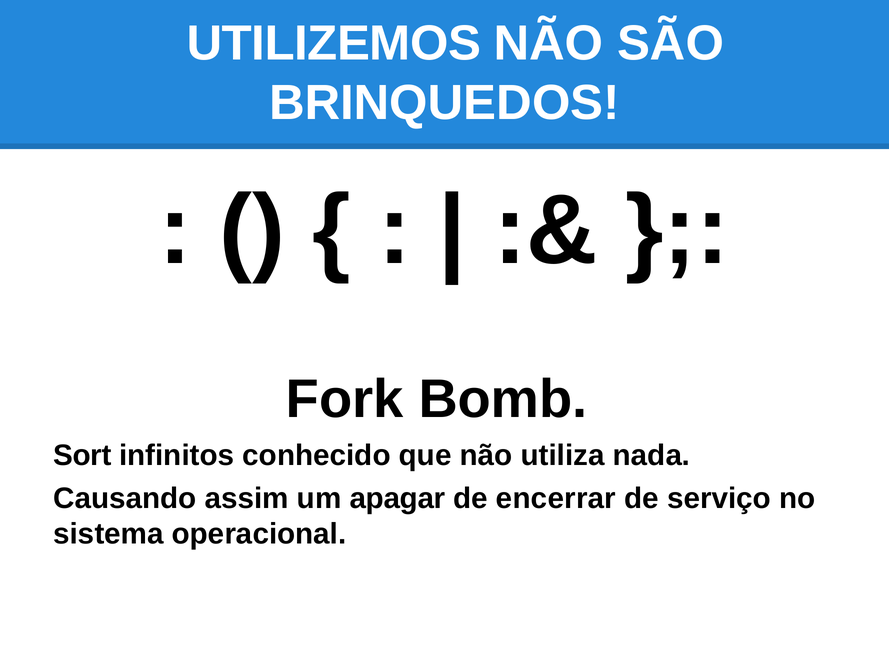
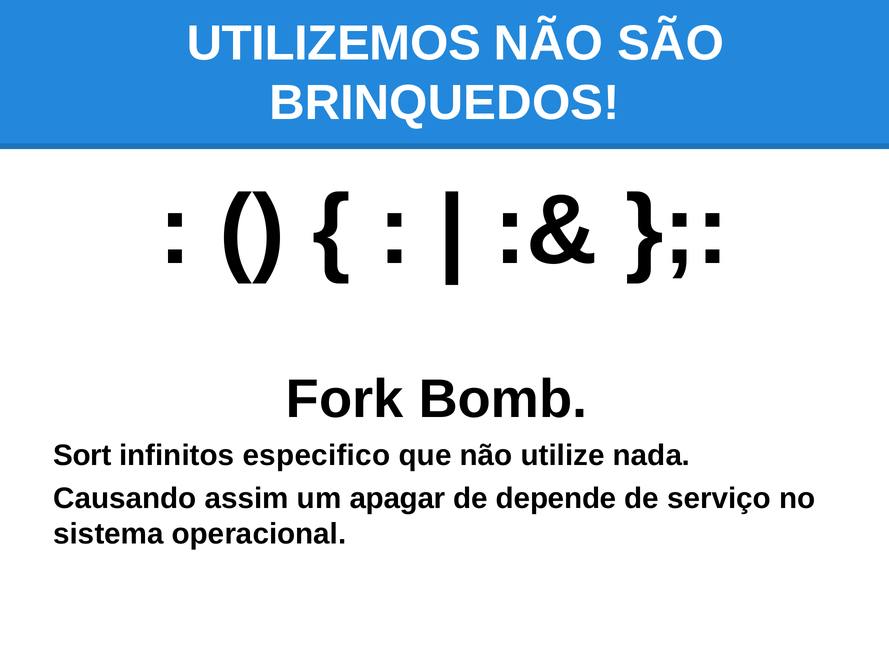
conhecido: conhecido -> especifico
utiliza: utiliza -> utilize
encerrar: encerrar -> depende
